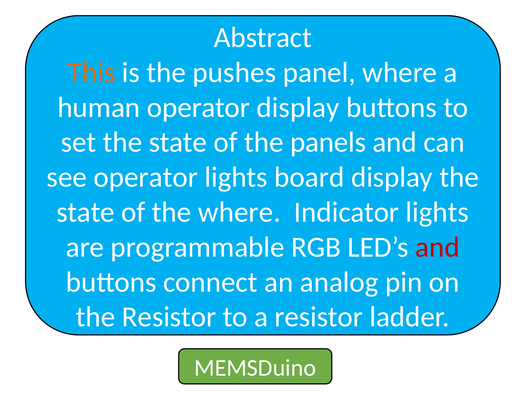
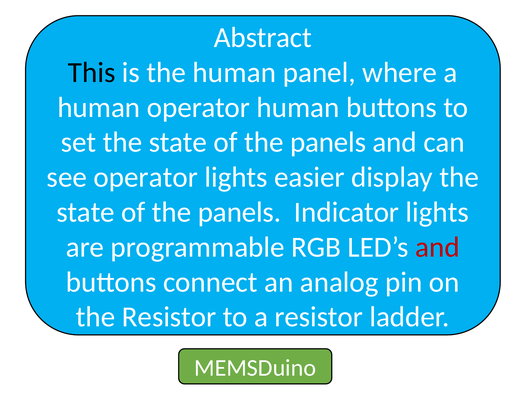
This colour: orange -> black
the pushes: pushes -> human
operator display: display -> human
board: board -> easier
where at (239, 212): where -> panels
